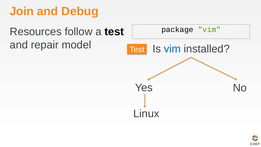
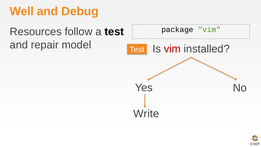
Join: Join -> Well
vim at (172, 49) colour: blue -> red
Linux: Linux -> Write
